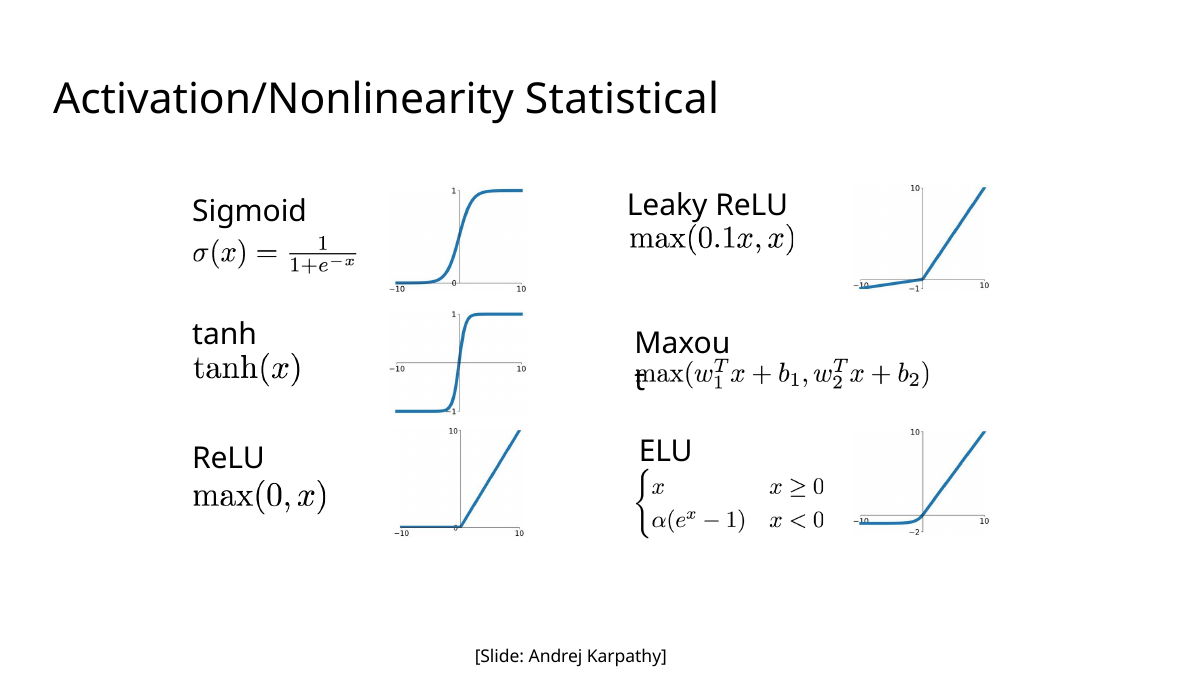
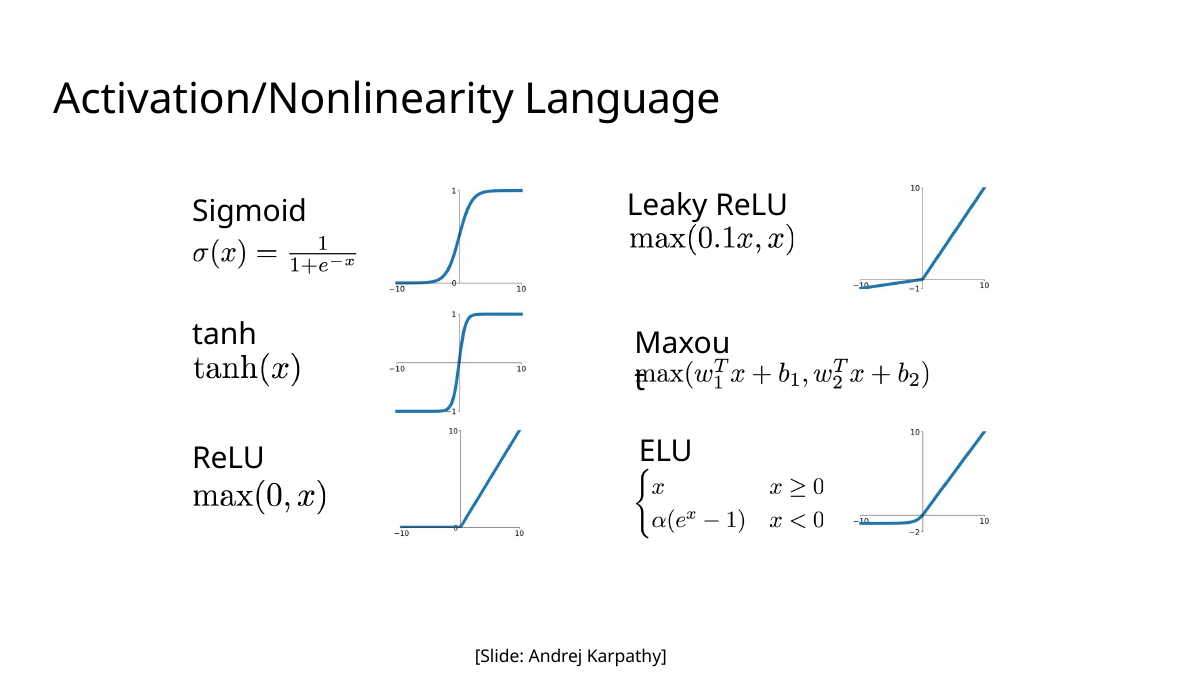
Statistical: Statistical -> Language
